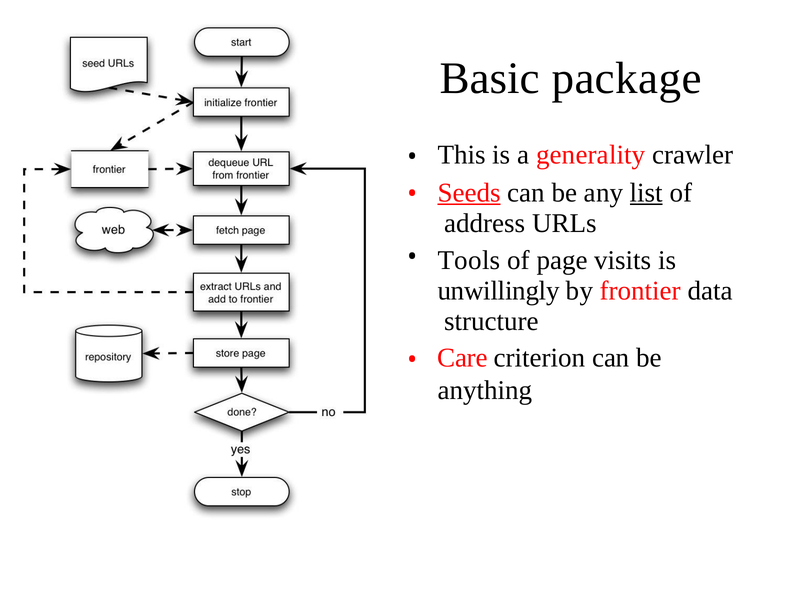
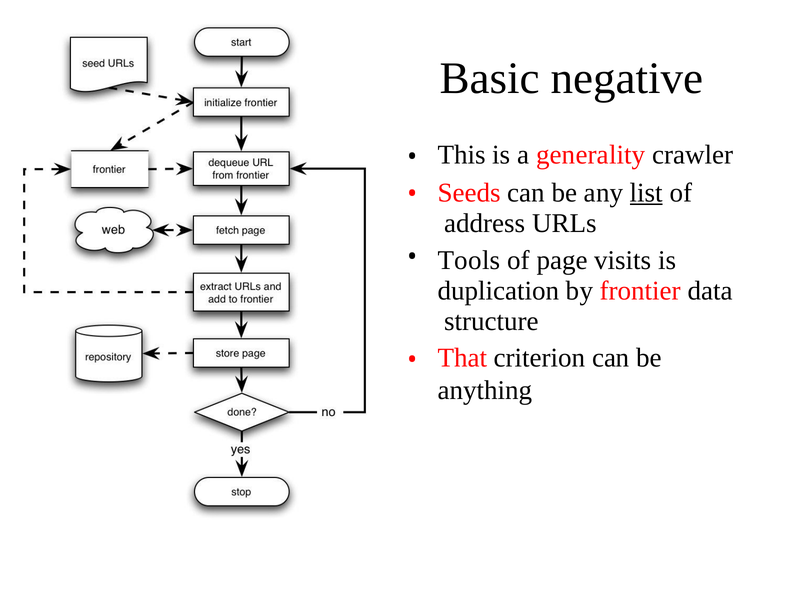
package: package -> negative
Seeds underline: present -> none
unwillingly: unwillingly -> duplication
Care: Care -> That
